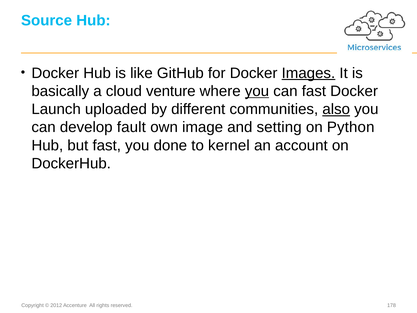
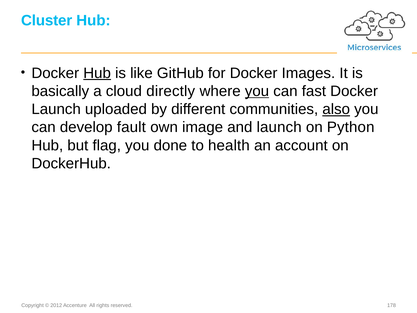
Source: Source -> Cluster
Hub at (97, 73) underline: none -> present
Images underline: present -> none
venture: venture -> directly
and setting: setting -> launch
but fast: fast -> flag
kernel: kernel -> health
